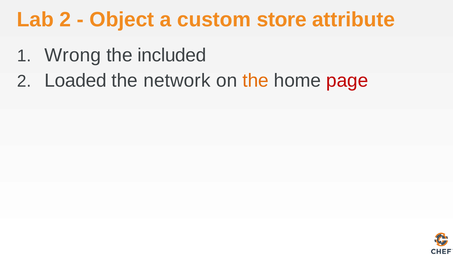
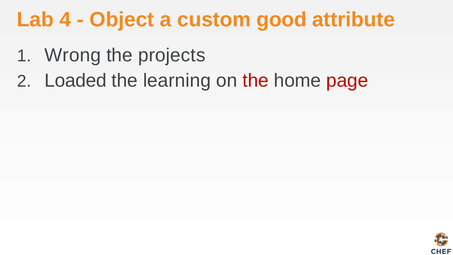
Lab 2: 2 -> 4
store: store -> good
included: included -> projects
network: network -> learning
the at (256, 81) colour: orange -> red
